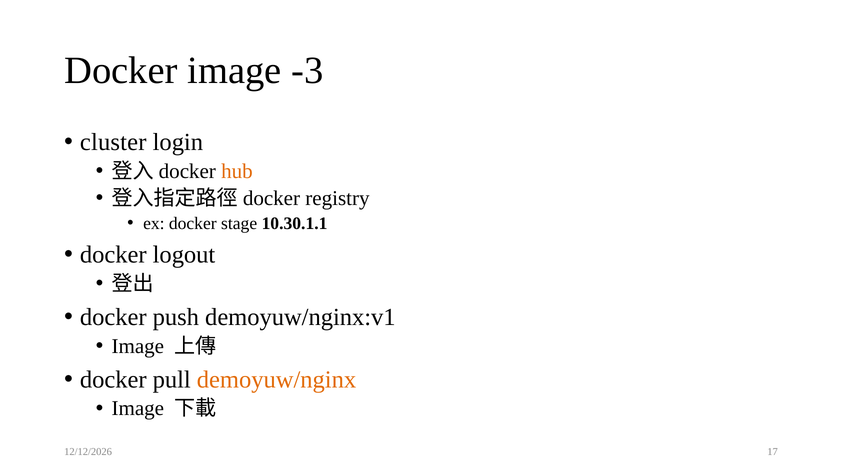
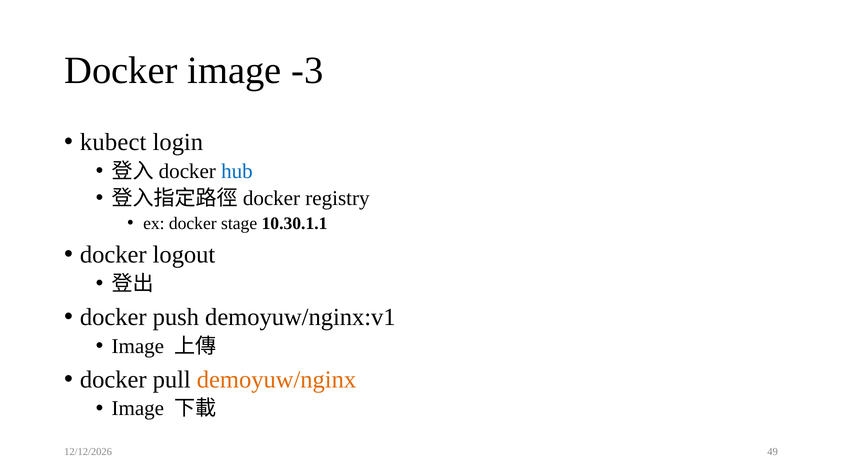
cluster: cluster -> kubect
hub colour: orange -> blue
17: 17 -> 49
